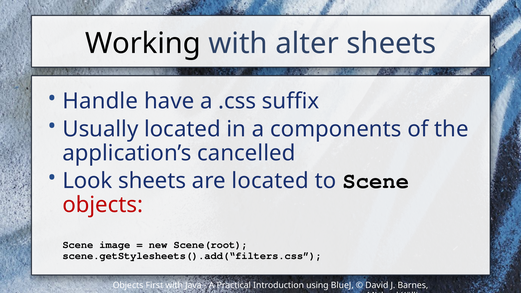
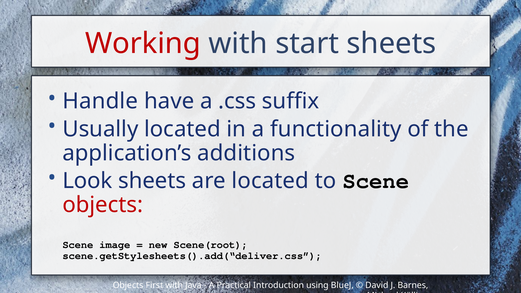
Working colour: black -> red
alter: alter -> start
components: components -> functionality
cancelled: cancelled -> additions
scene.getStylesheets().add(“filters.css: scene.getStylesheets().add(“filters.css -> scene.getStylesheets().add(“deliver.css
